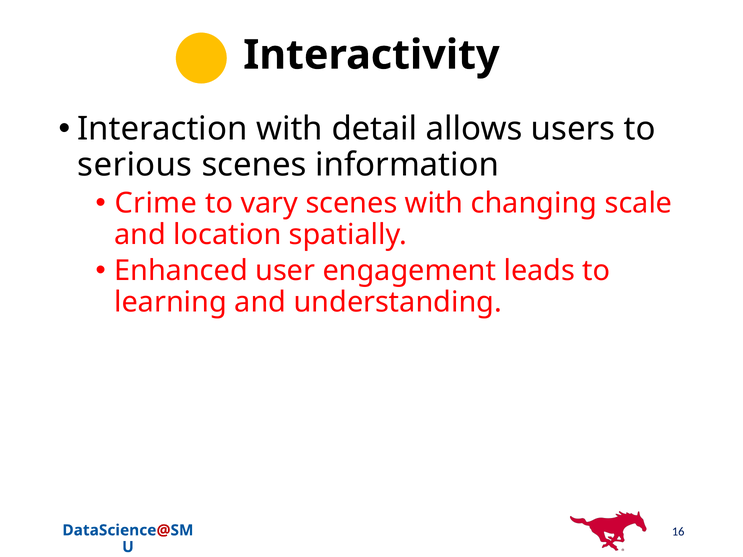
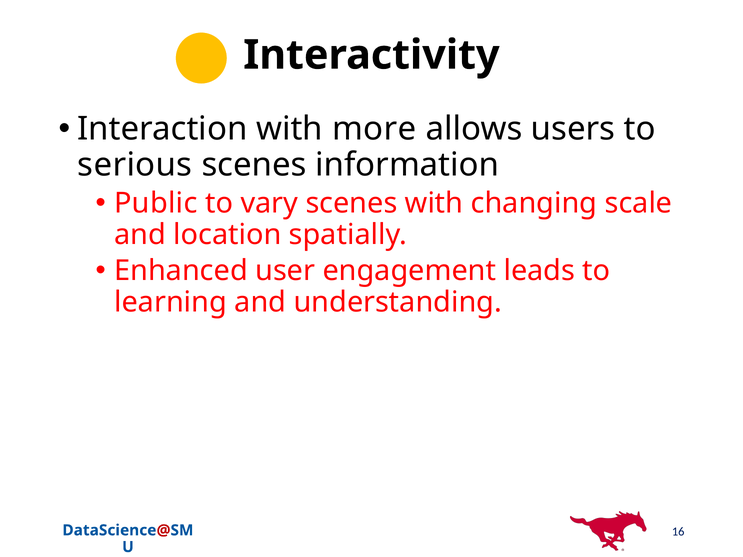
detail: detail -> more
Crime: Crime -> Public
